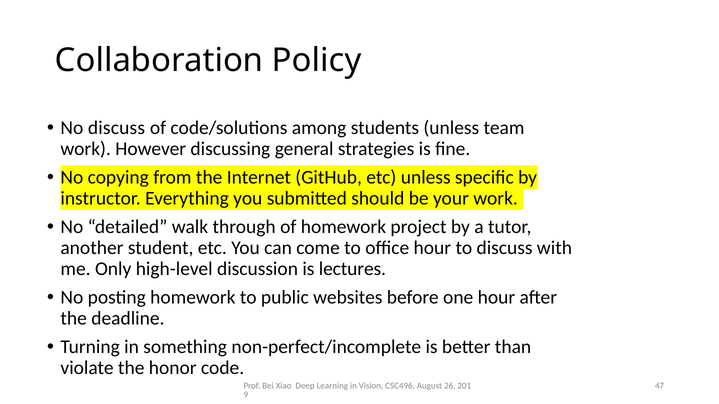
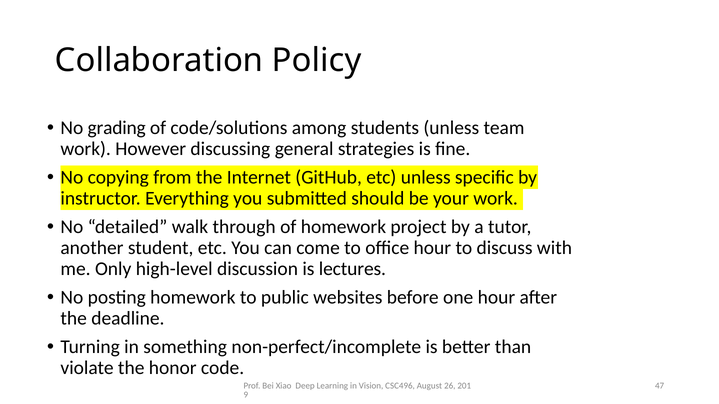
No discuss: discuss -> grading
